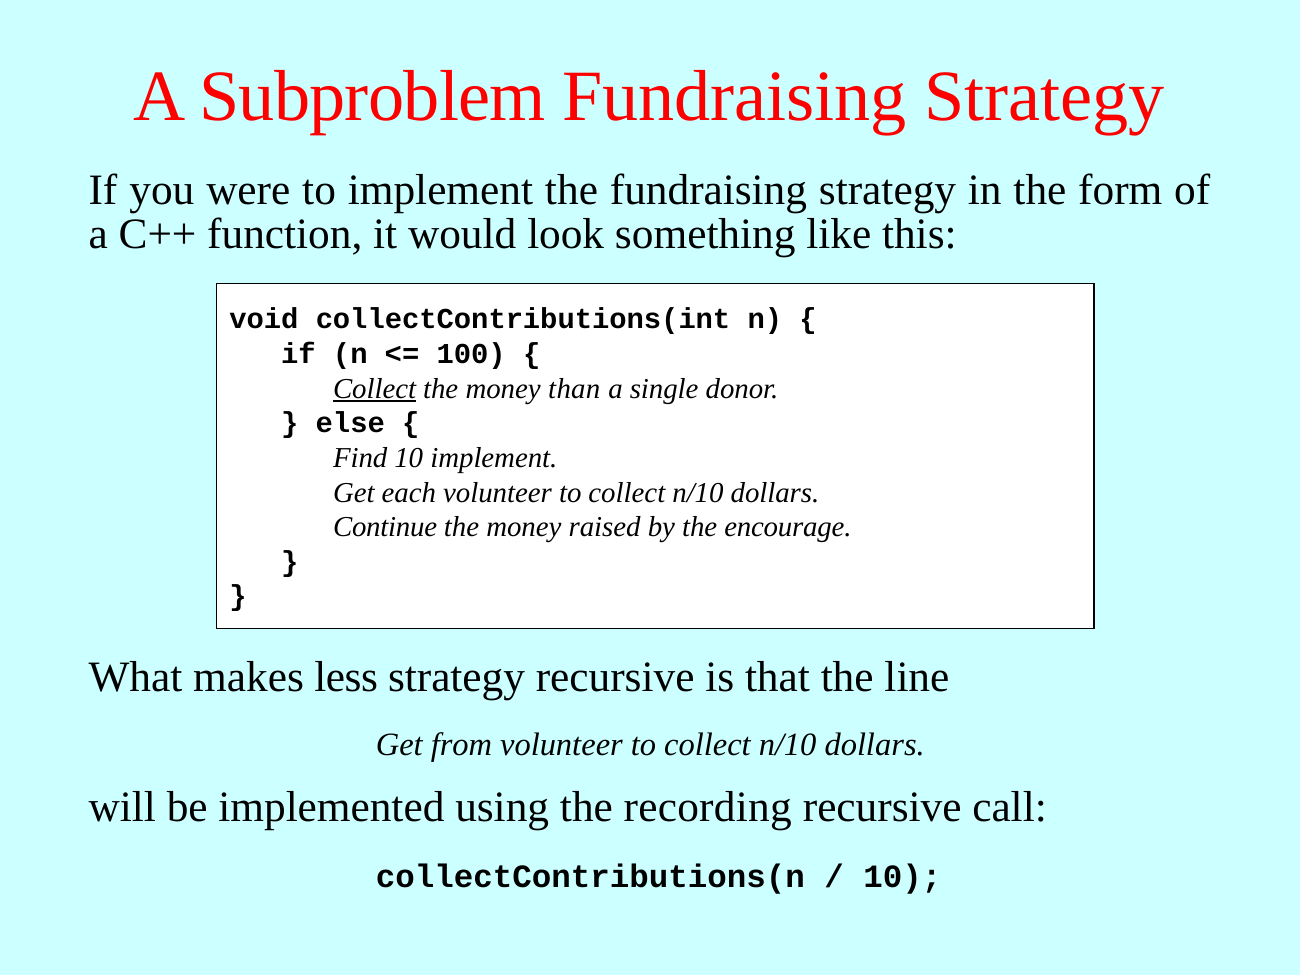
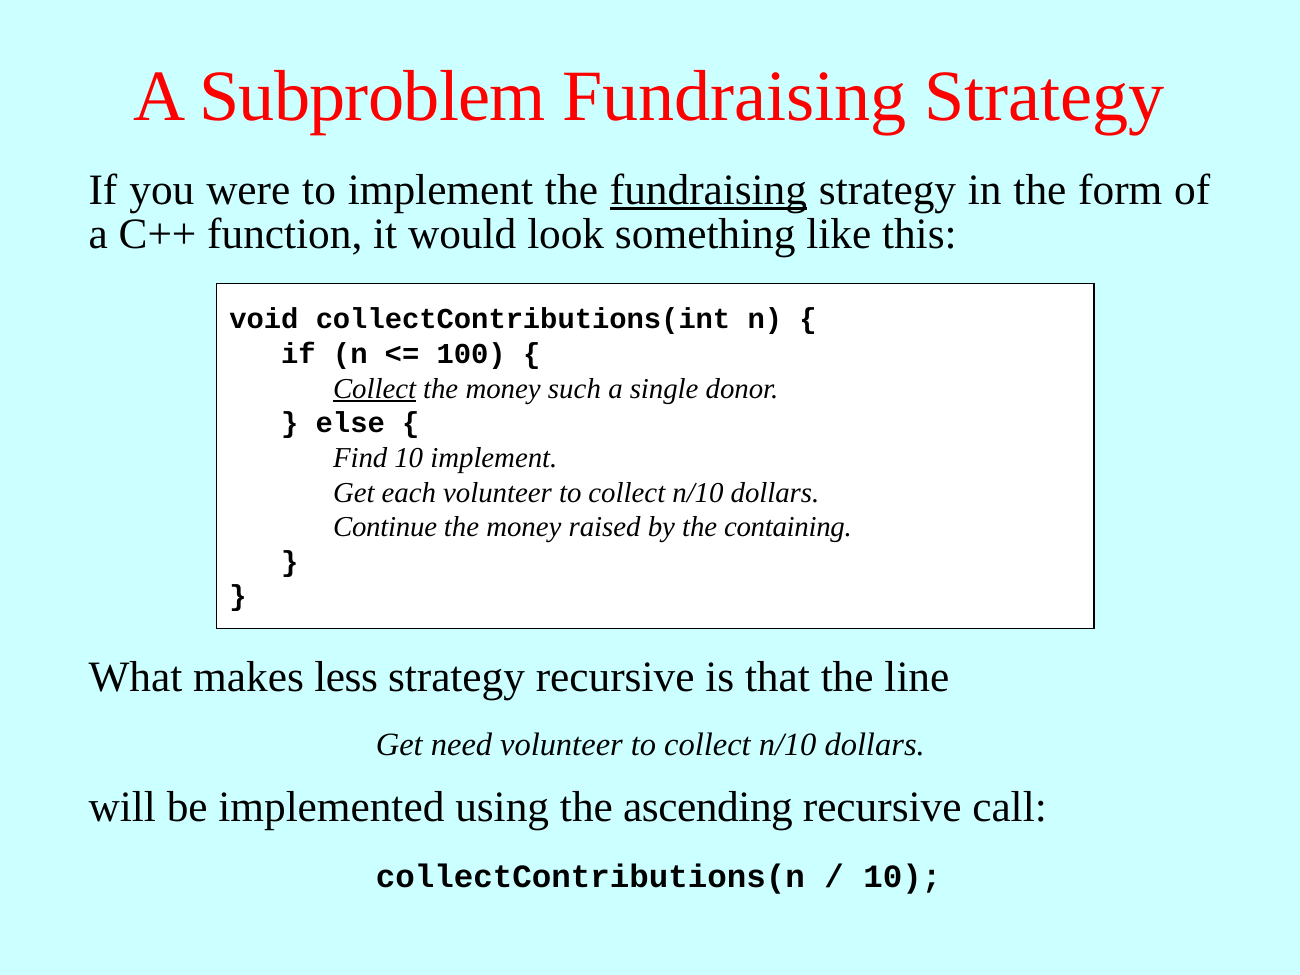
fundraising at (708, 190) underline: none -> present
than: than -> such
encourage: encourage -> containing
from: from -> need
recording: recording -> ascending
